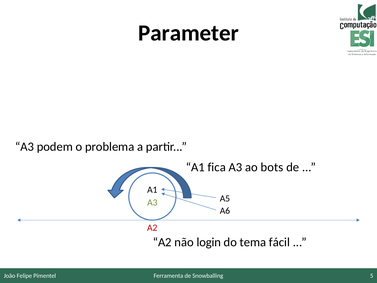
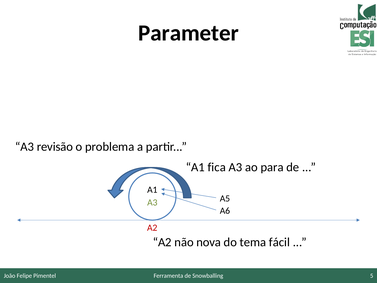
podem: podem -> revisão
bots: bots -> para
login: login -> nova
